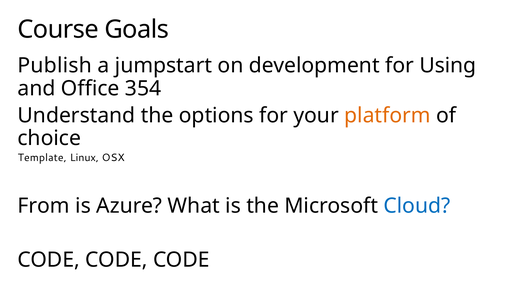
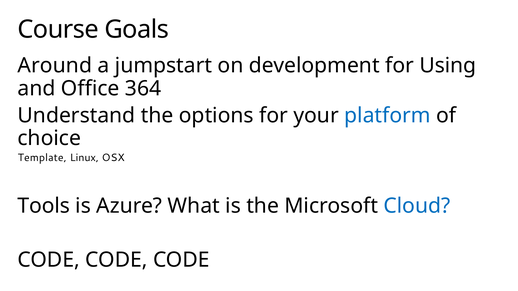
Publish: Publish -> Around
354: 354 -> 364
platform colour: orange -> blue
From: From -> Tools
